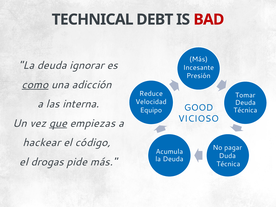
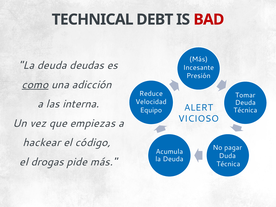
ignorar: ignorar -> deudas
GOOD: GOOD -> ALERT
que underline: present -> none
